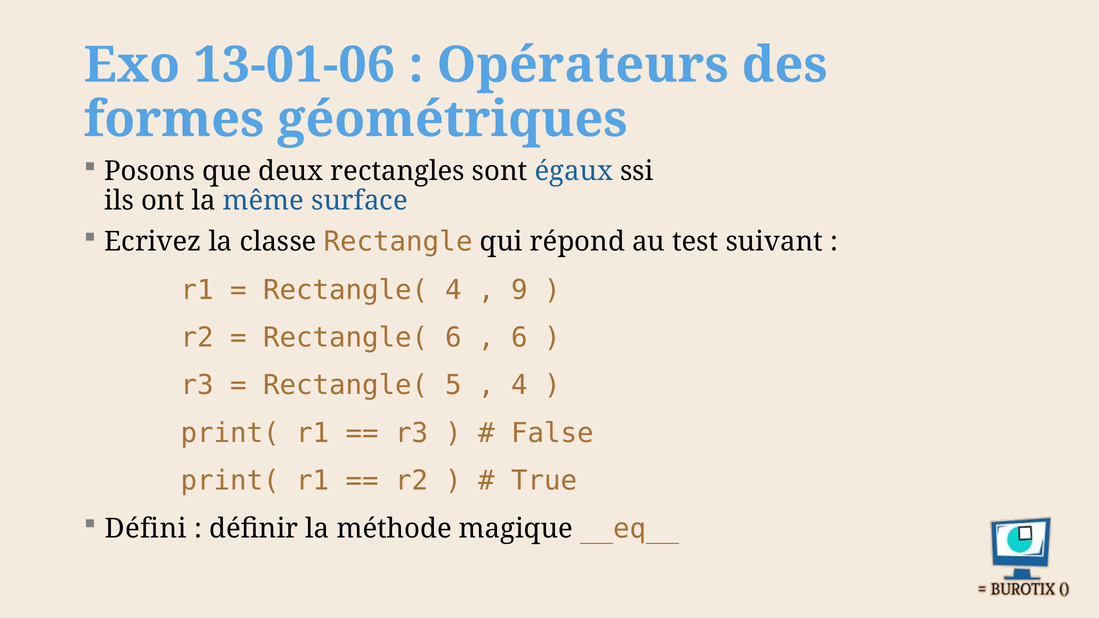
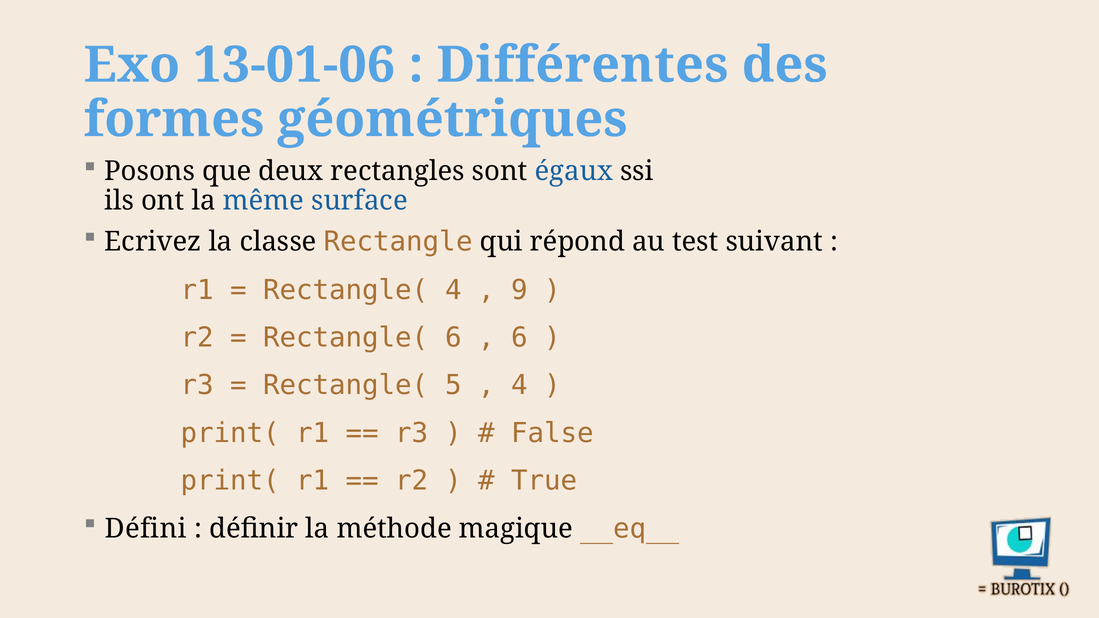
Opérateurs: Opérateurs -> Différentes
